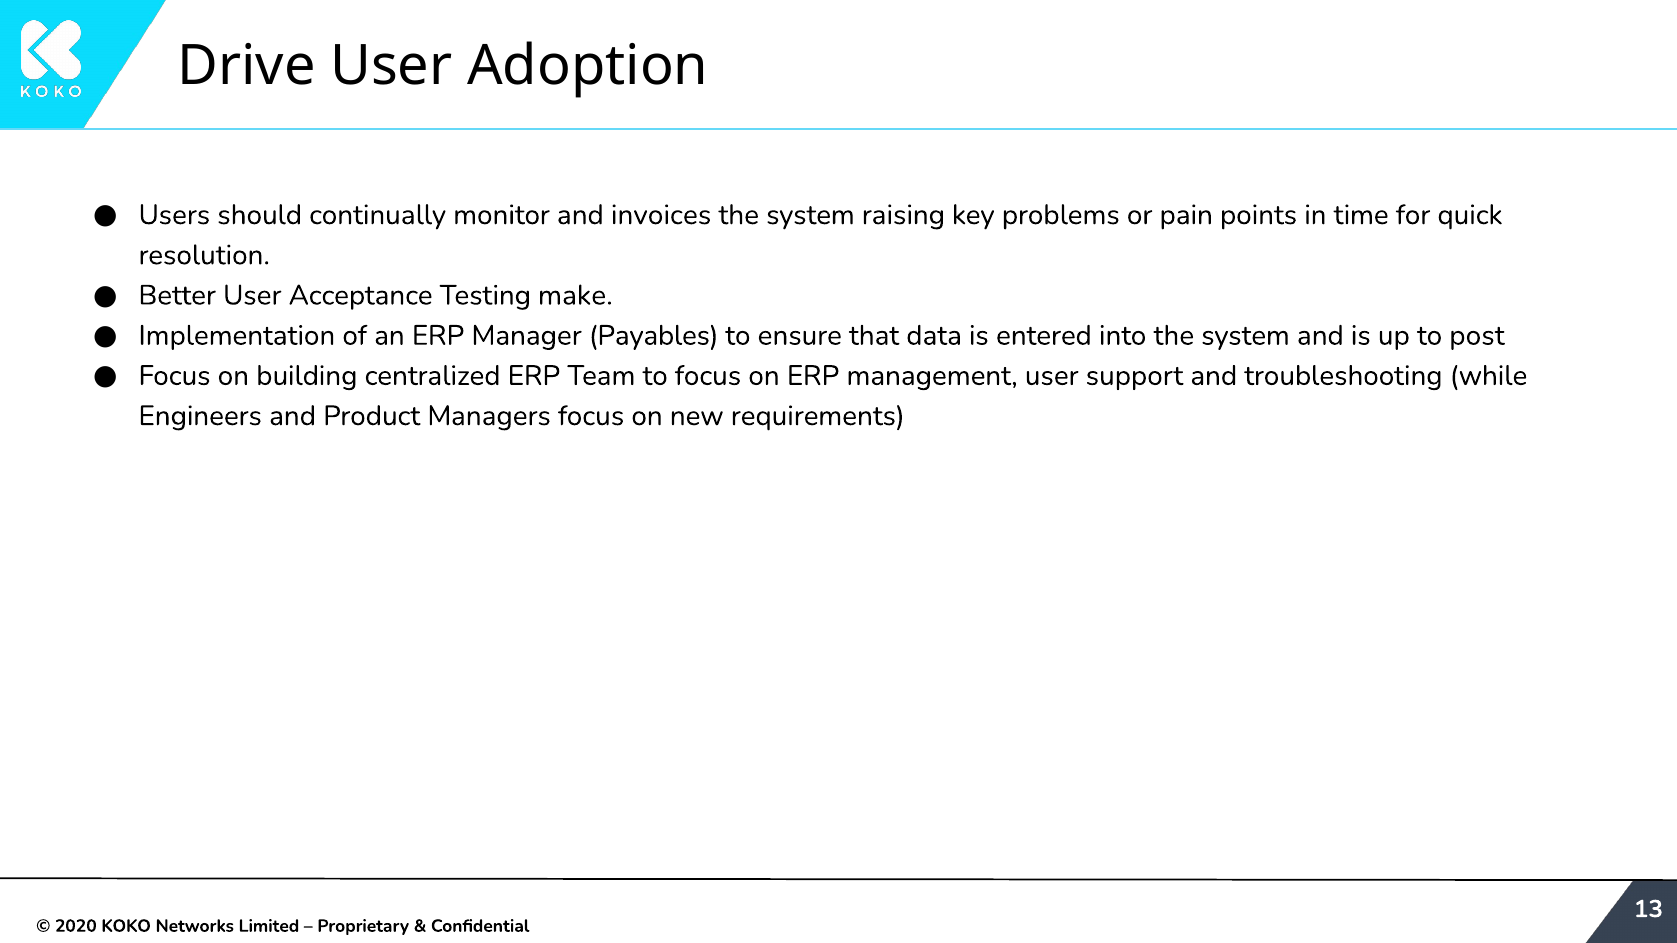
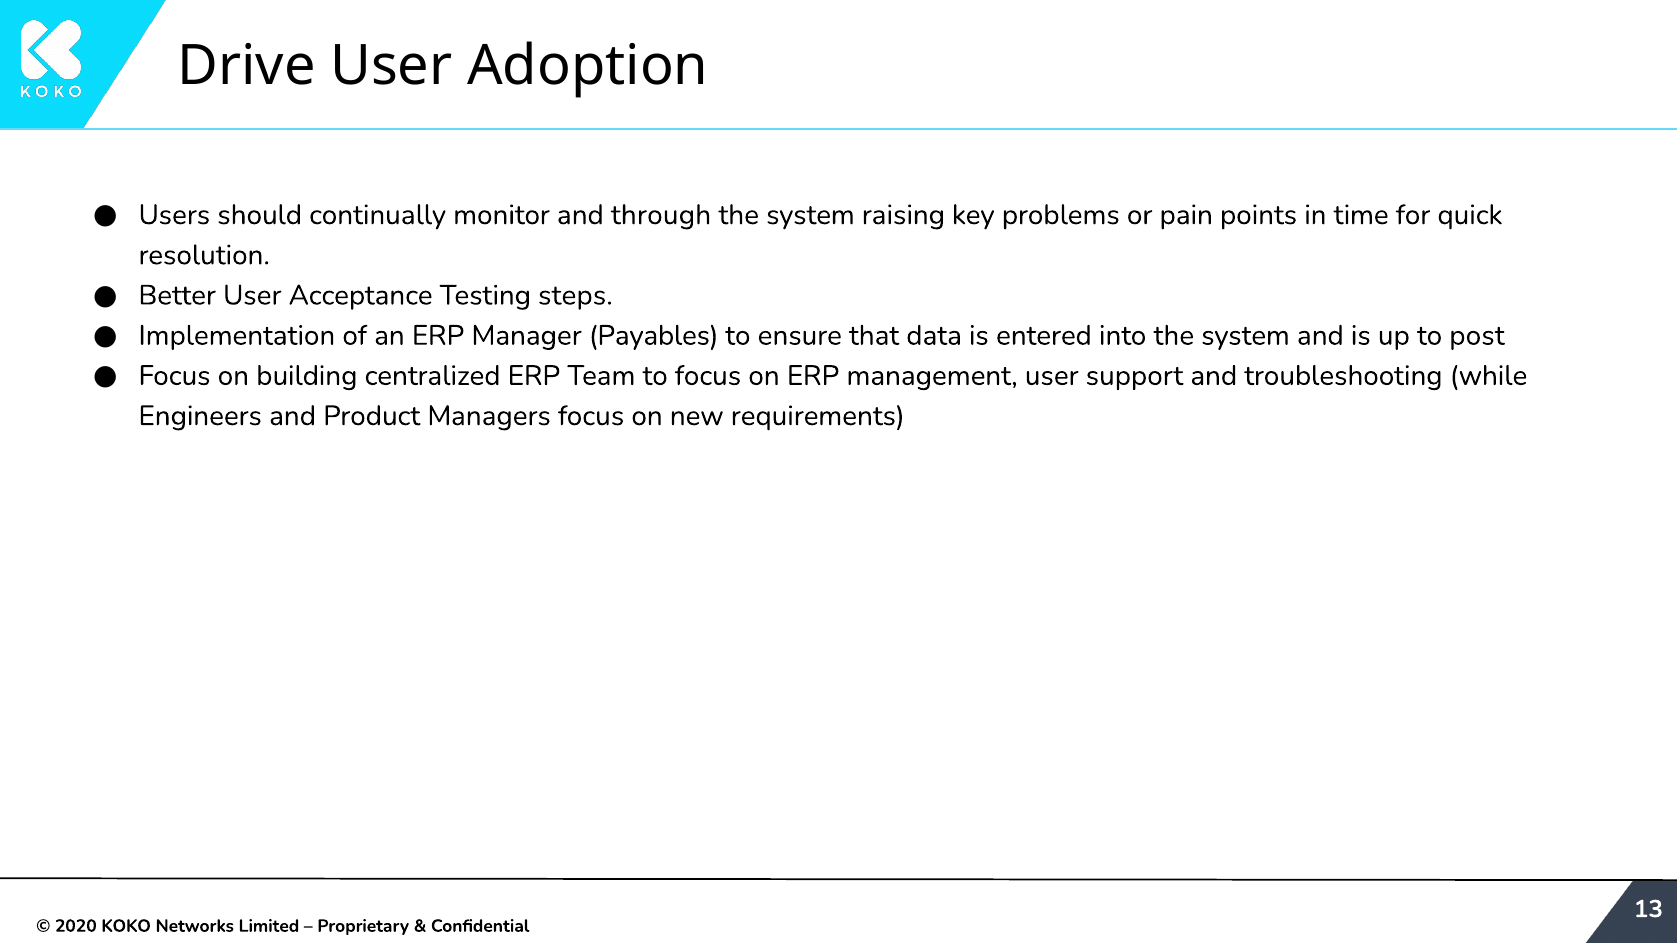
invoices: invoices -> through
make: make -> steps
